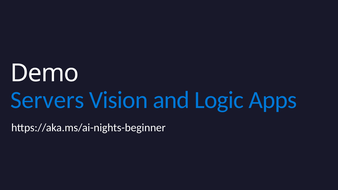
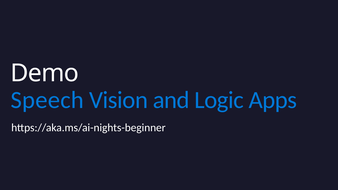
Servers: Servers -> Speech
